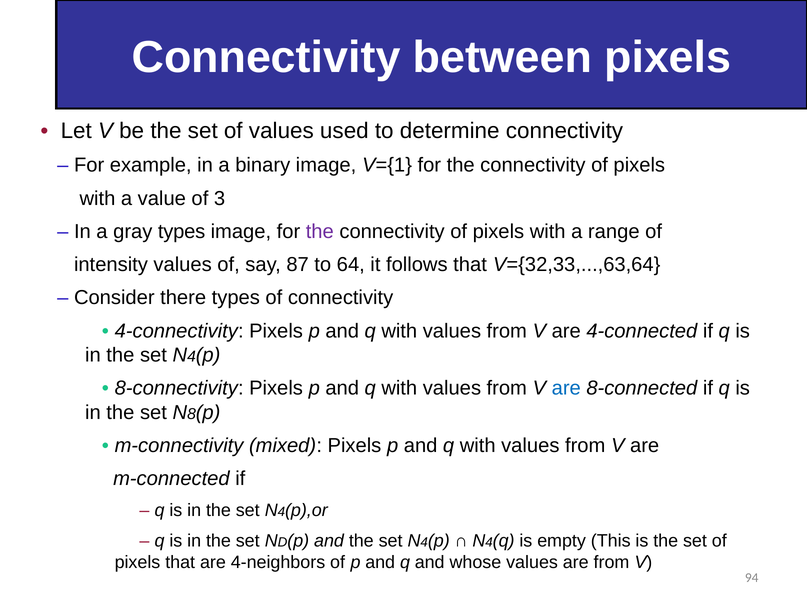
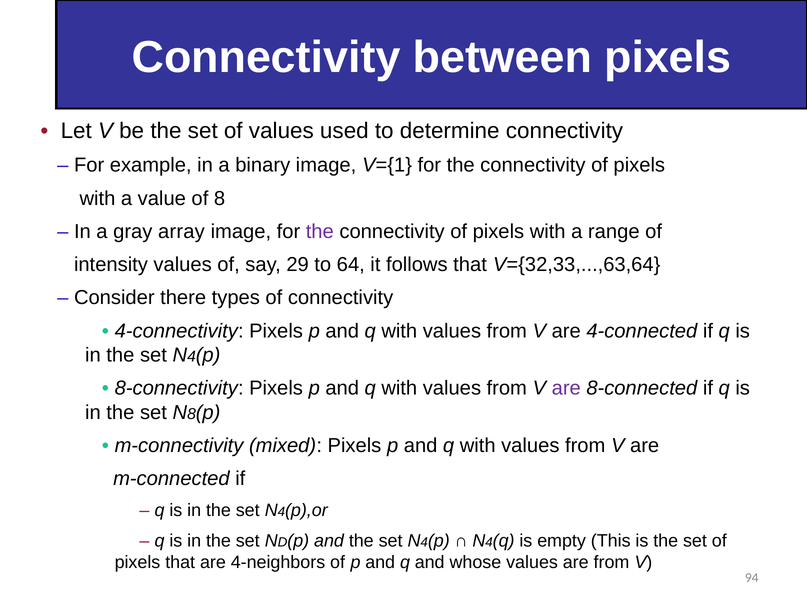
of 3: 3 -> 8
gray types: types -> array
87: 87 -> 29
are at (566, 388) colour: blue -> purple
